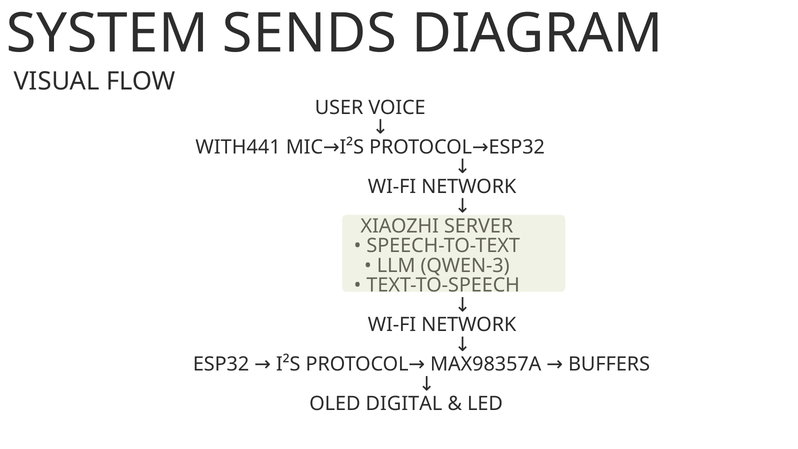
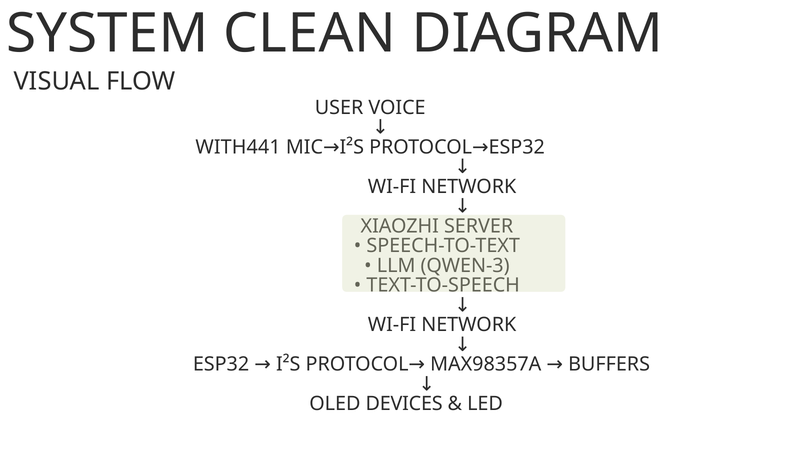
SENDS: SENDS -> CLEAN
DIGITAL: DIGITAL -> DEVICES
